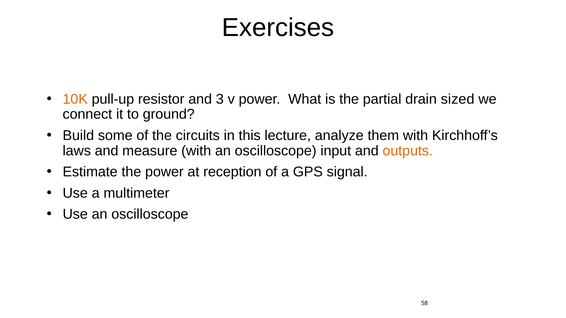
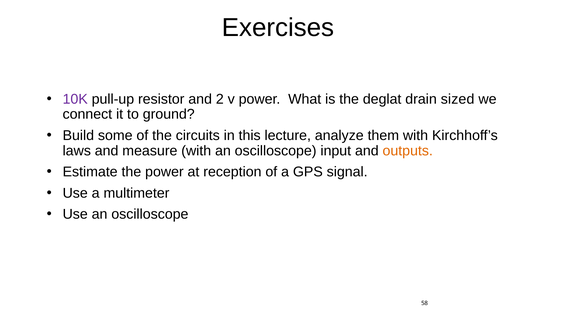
10K colour: orange -> purple
3: 3 -> 2
partial: partial -> deglat
